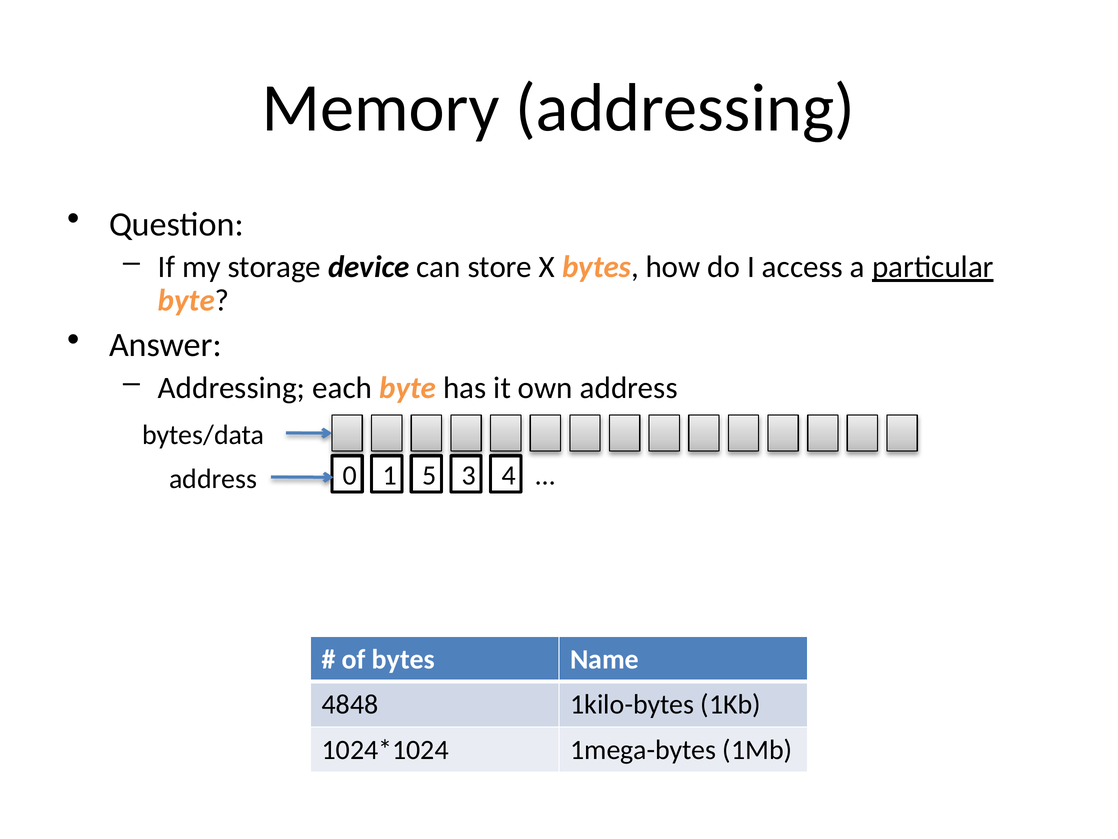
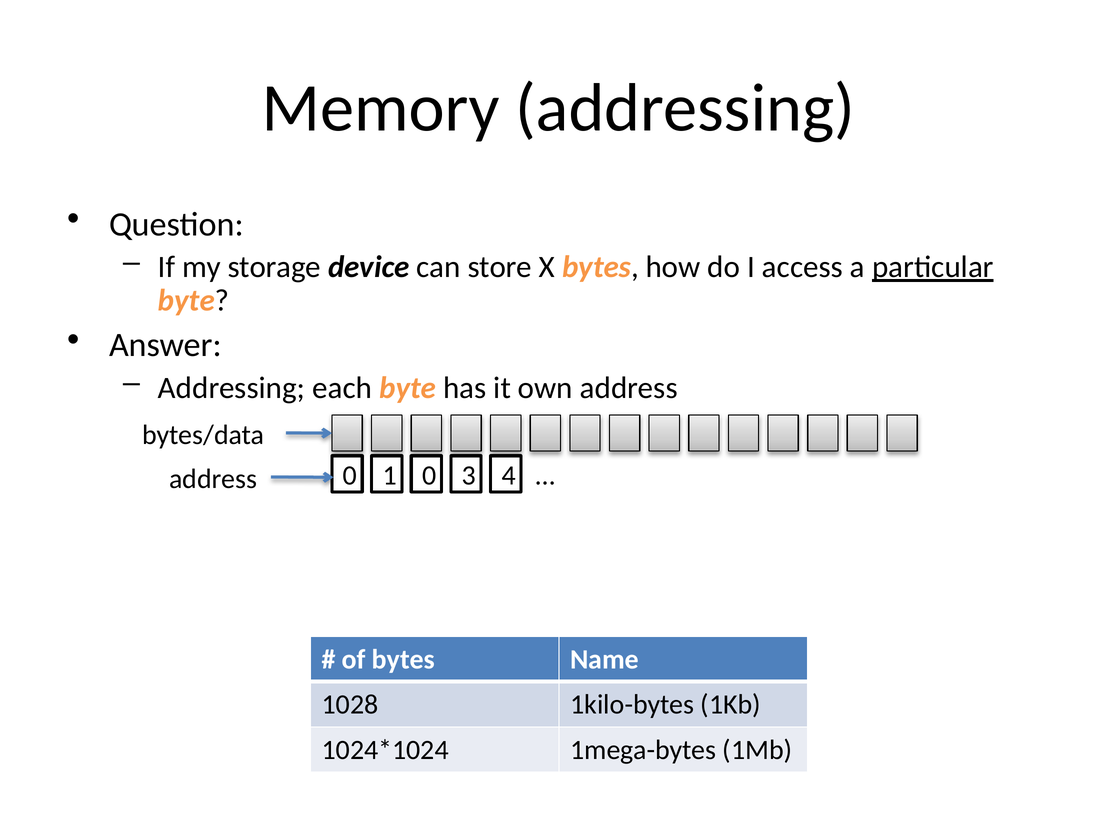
1 5: 5 -> 0
4848: 4848 -> 1028
